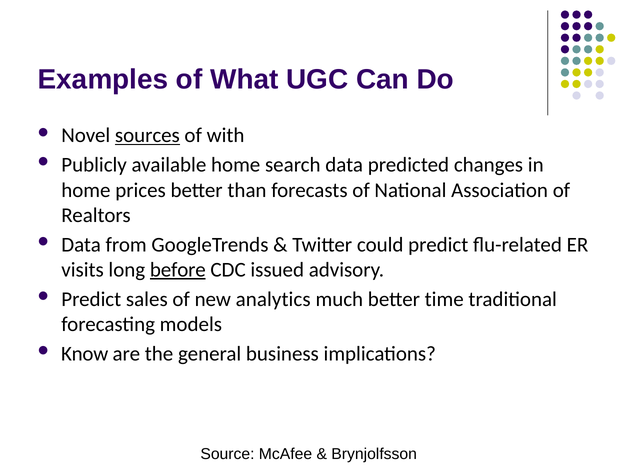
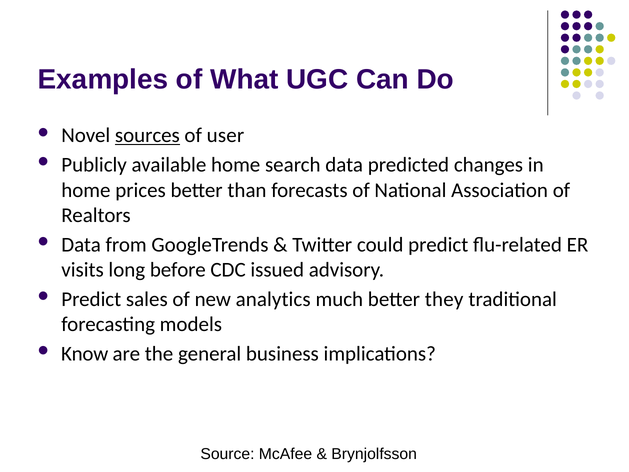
with: with -> user
before underline: present -> none
time: time -> they
